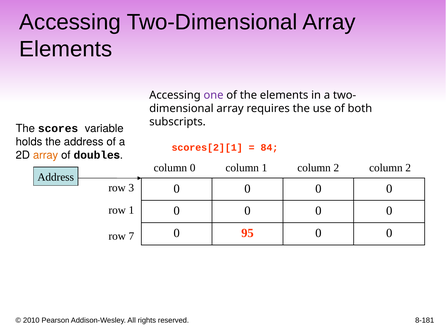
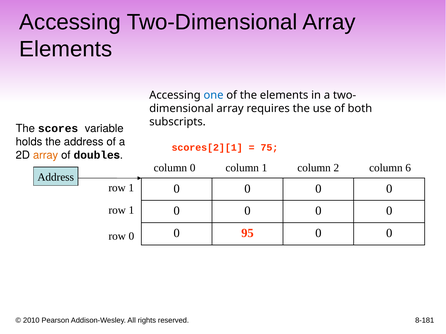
one colour: purple -> blue
84: 84 -> 75
2 column 2: 2 -> 6
3 at (131, 188): 3 -> 1
row 7: 7 -> 0
